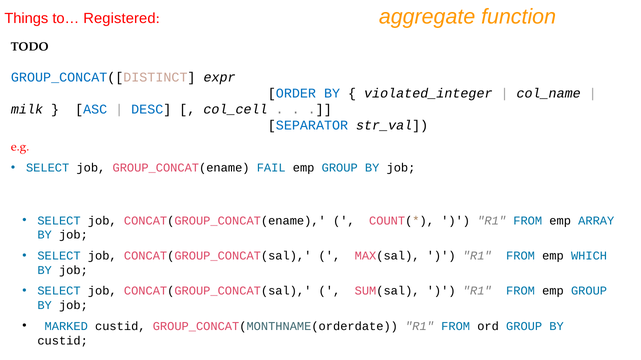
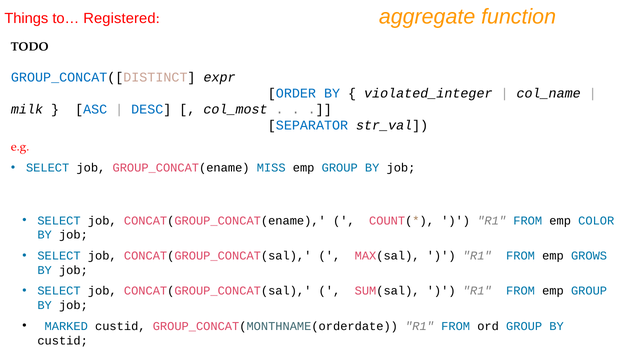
col_cell: col_cell -> col_most
FAIL: FAIL -> MISS
ARRAY: ARRAY -> COLOR
WHICH: WHICH -> GROWS
